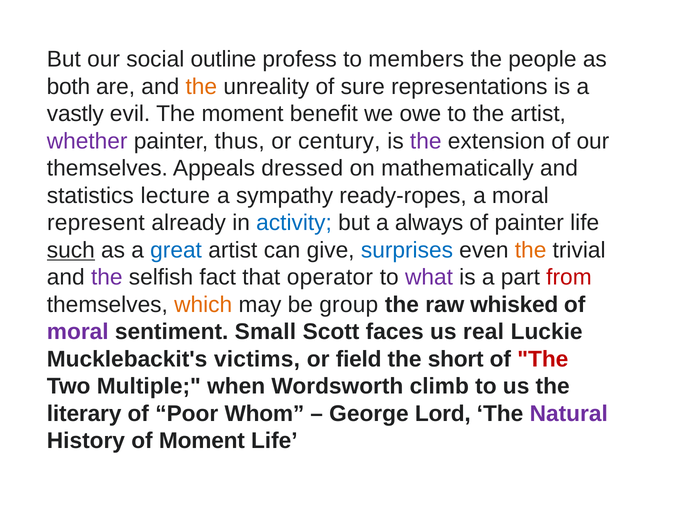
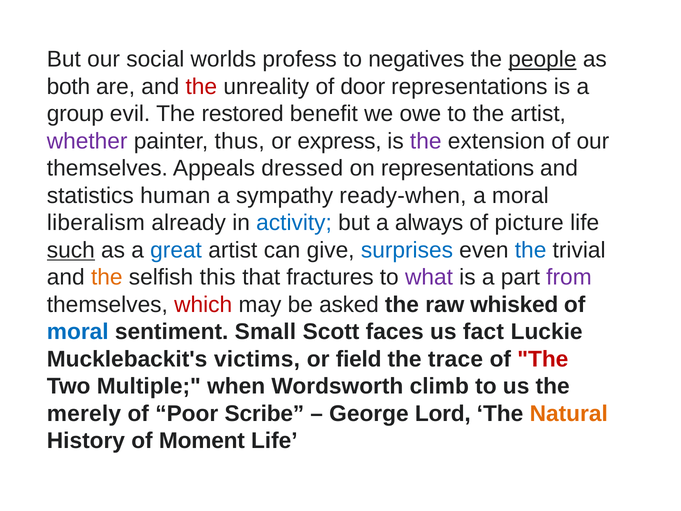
outline: outline -> worlds
members: members -> negatives
people underline: none -> present
the at (201, 87) colour: orange -> red
sure: sure -> door
vastly: vastly -> group
The moment: moment -> restored
century: century -> express
on mathematically: mathematically -> representations
lecture: lecture -> human
ready-ropes: ready-ropes -> ready-when
represent: represent -> liberalism
of painter: painter -> picture
the at (531, 250) colour: orange -> blue
the at (107, 277) colour: purple -> orange
fact: fact -> this
operator: operator -> fractures
from colour: red -> purple
which colour: orange -> red
group: group -> asked
moral at (78, 332) colour: purple -> blue
real: real -> fact
short: short -> trace
literary: literary -> merely
Whom: Whom -> Scribe
Natural colour: purple -> orange
